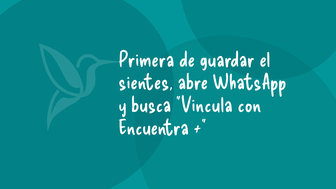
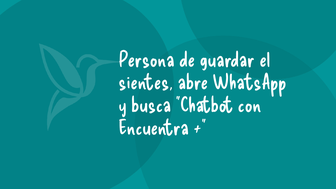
Primera: Primera -> Persona
Vincula: Vincula -> Chatbot
